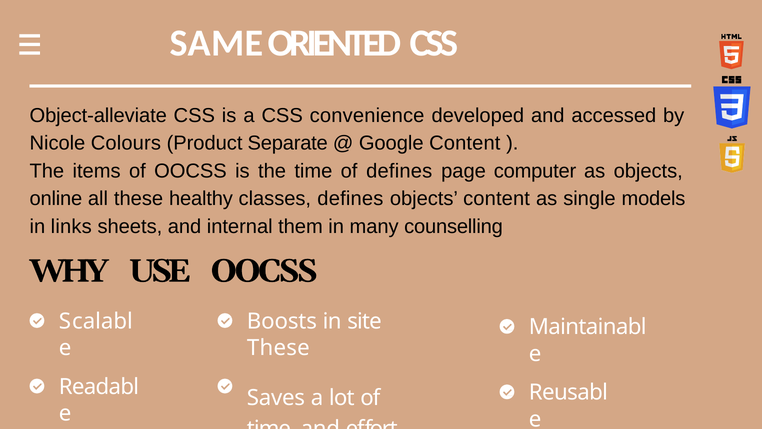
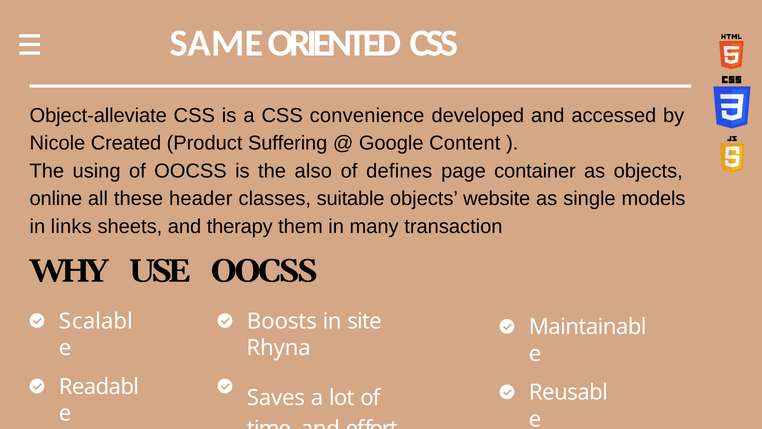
Colours: Colours -> Created
Separate: Separate -> Suffering
items: items -> using
the time: time -> also
computer: computer -> container
healthy: healthy -> header
classes defines: defines -> suitable
objects content: content -> website
internal: internal -> therapy
counselling: counselling -> transaction
These at (278, 348): These -> Rhyna
